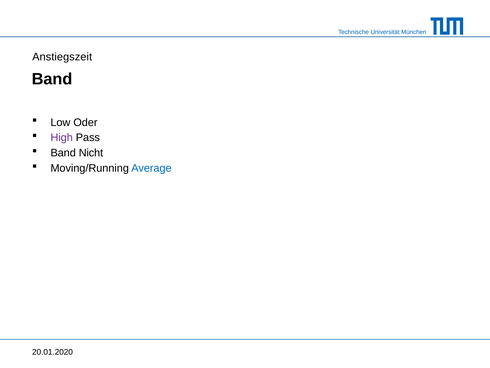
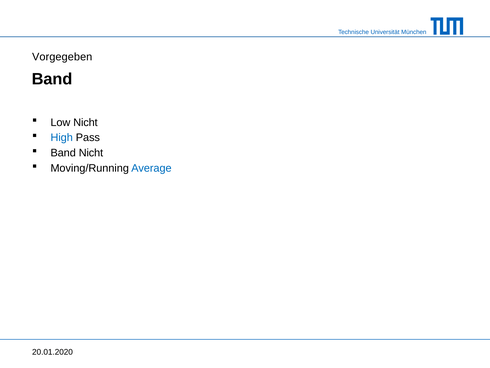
Anstiegszeit: Anstiegszeit -> Vorgegeben
Low Oder: Oder -> Nicht
High colour: purple -> blue
